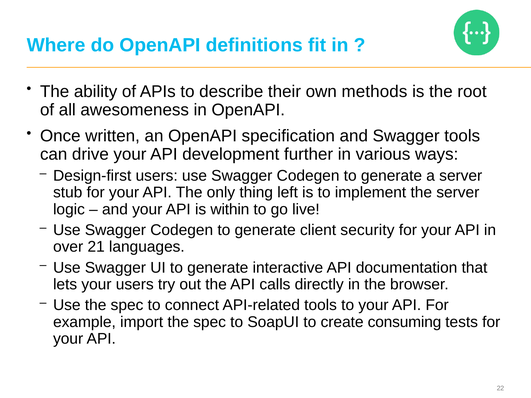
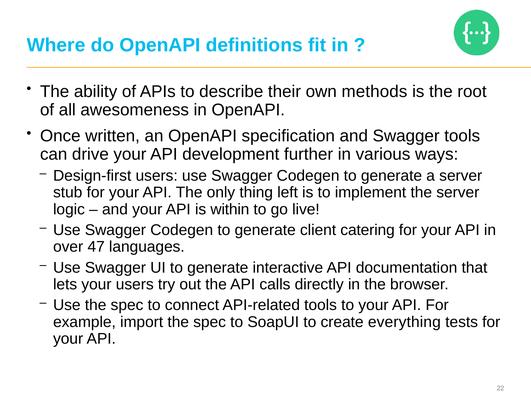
security: security -> catering
21: 21 -> 47
consuming: consuming -> everything
